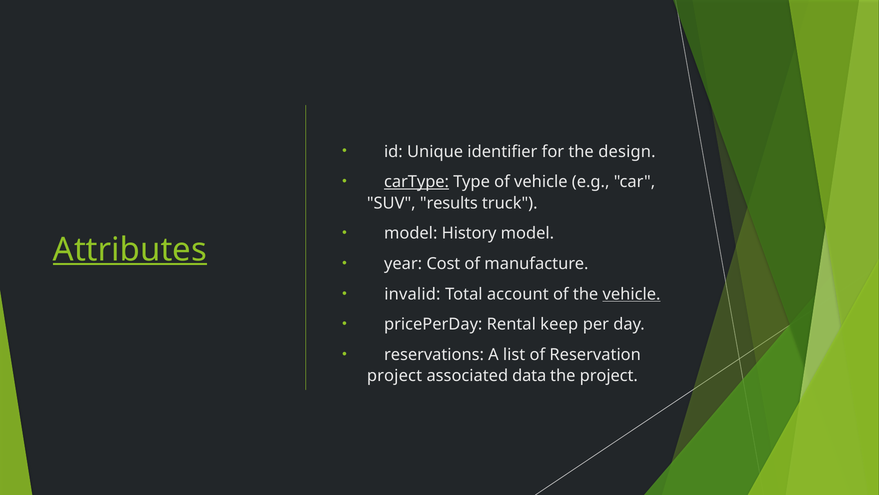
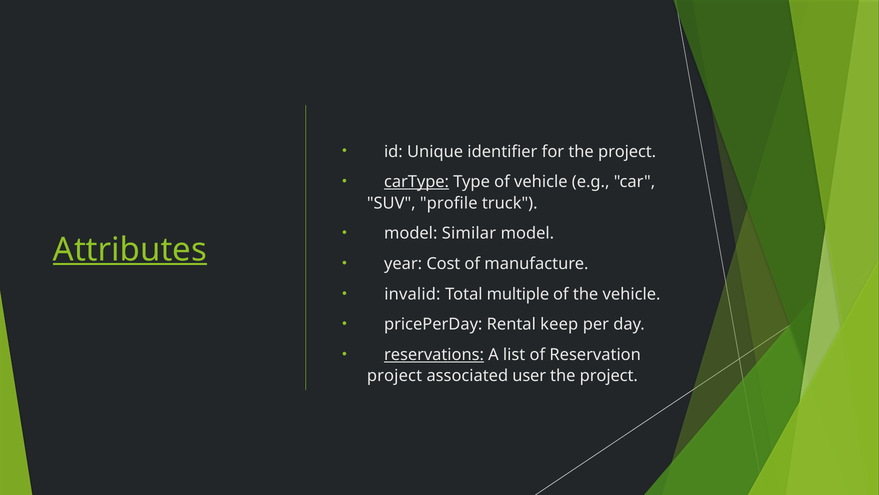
for the design: design -> project
results: results -> profile
History: History -> Similar
account: account -> multiple
vehicle at (632, 294) underline: present -> none
reservations underline: none -> present
data: data -> user
